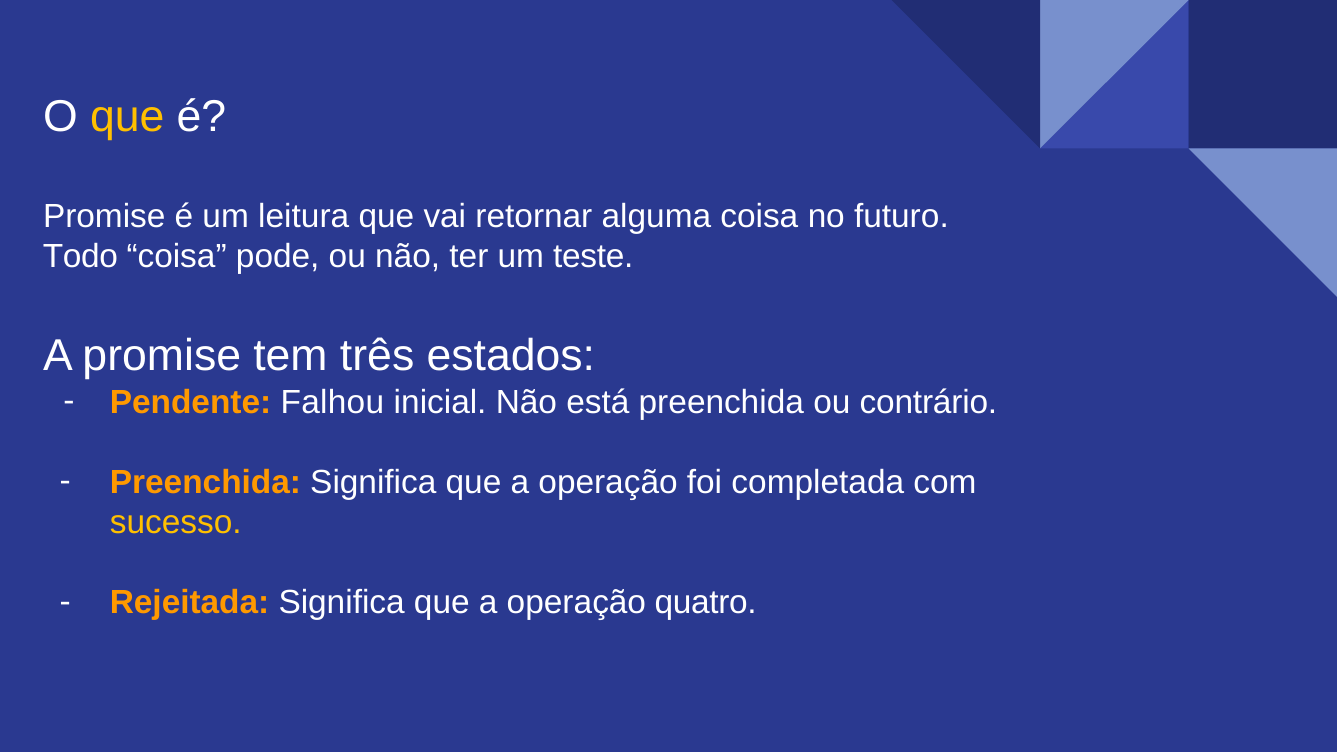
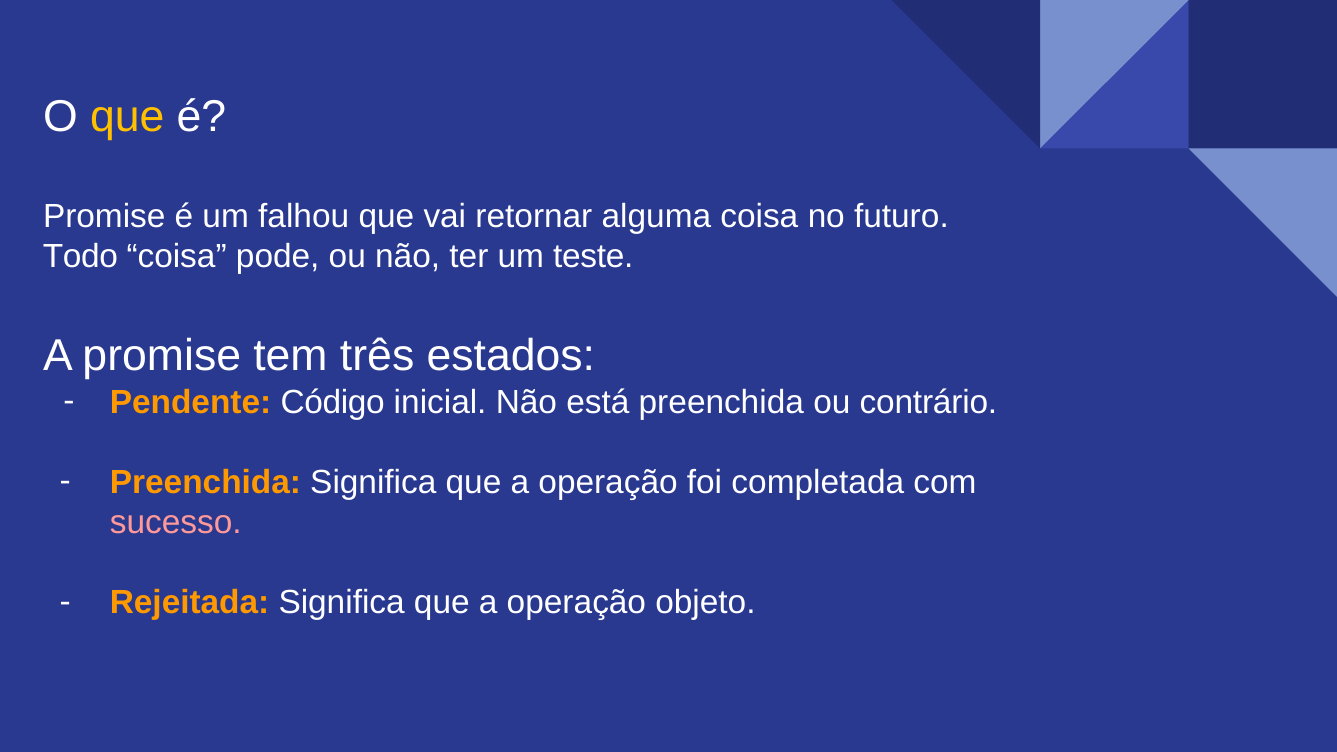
leitura: leitura -> falhou
Falhou: Falhou -> Código
sucesso colour: yellow -> pink
quatro: quatro -> objeto
